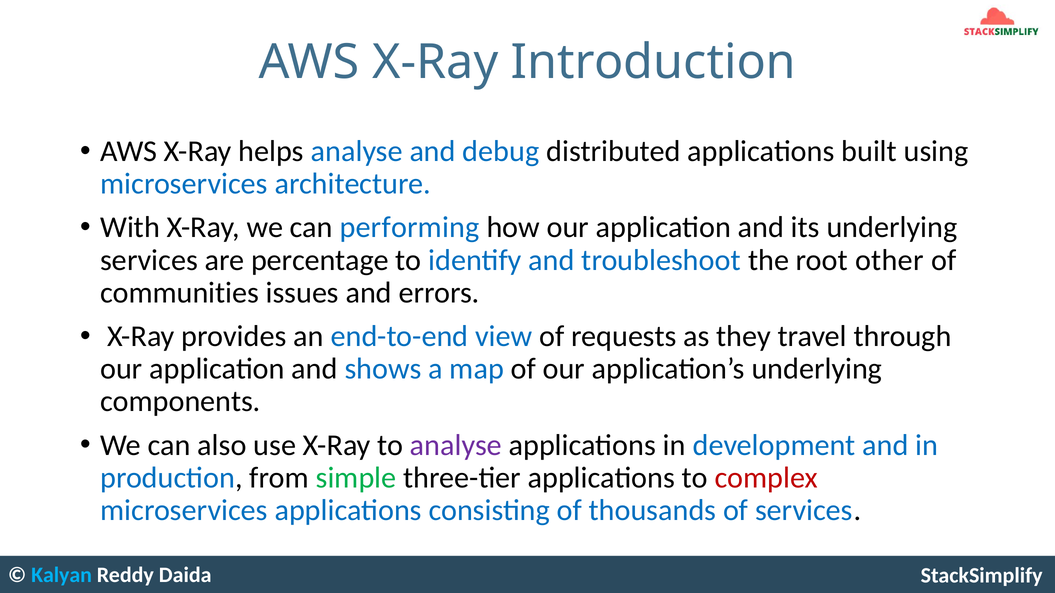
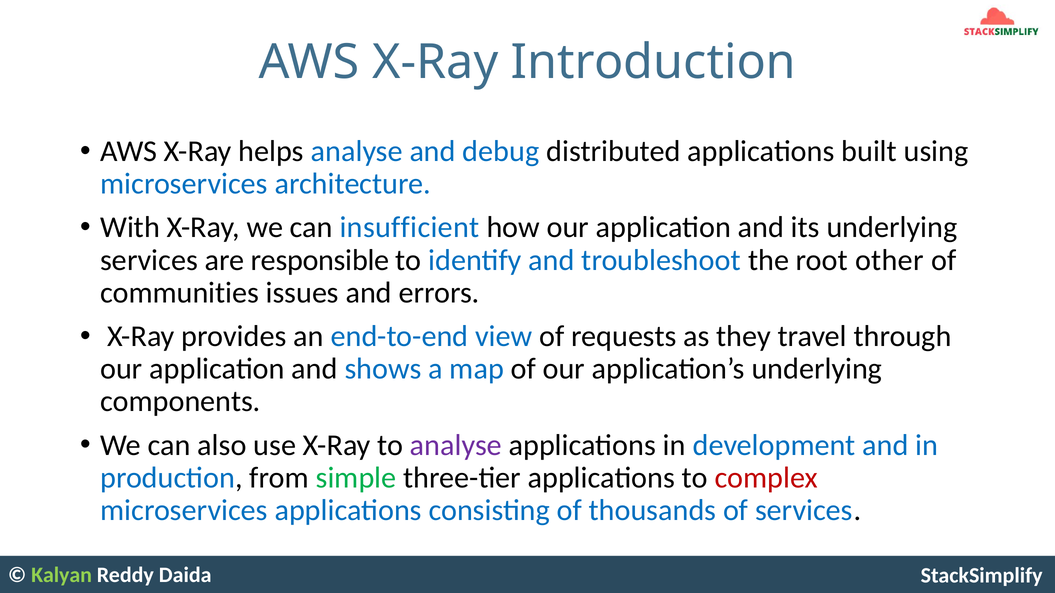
performing: performing -> insufficient
percentage: percentage -> responsible
Kalyan colour: light blue -> light green
